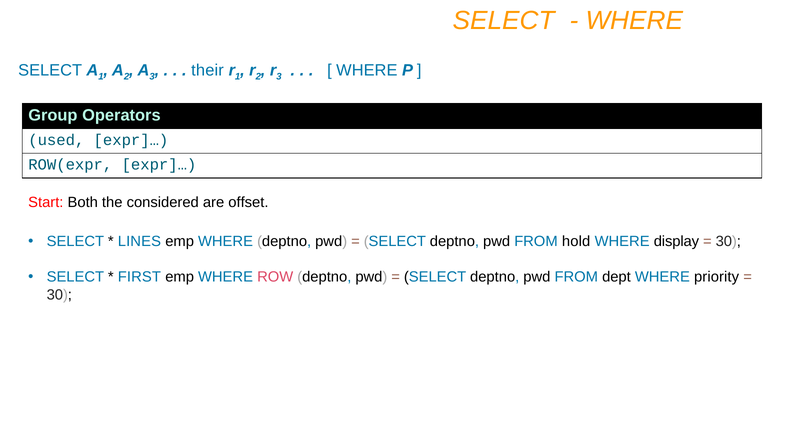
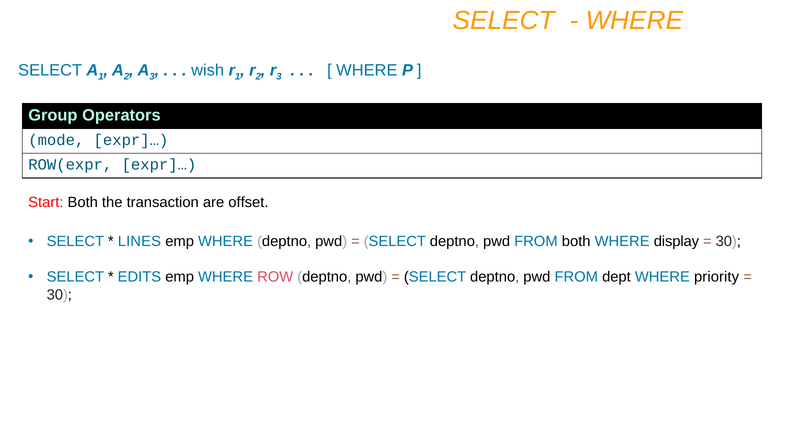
their: their -> wish
used: used -> mode
considered: considered -> transaction
FROM hold: hold -> both
FIRST: FIRST -> EDITS
